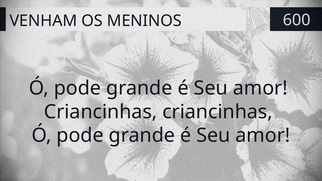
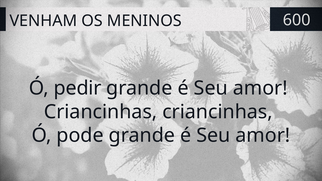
pode at (77, 88): pode -> pedir
